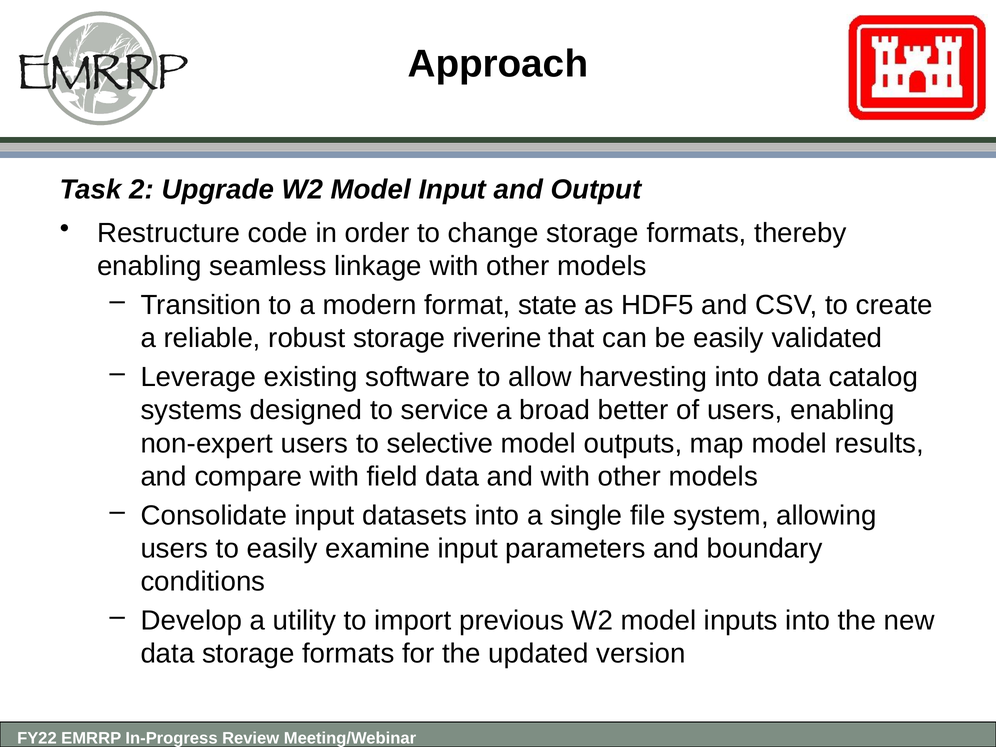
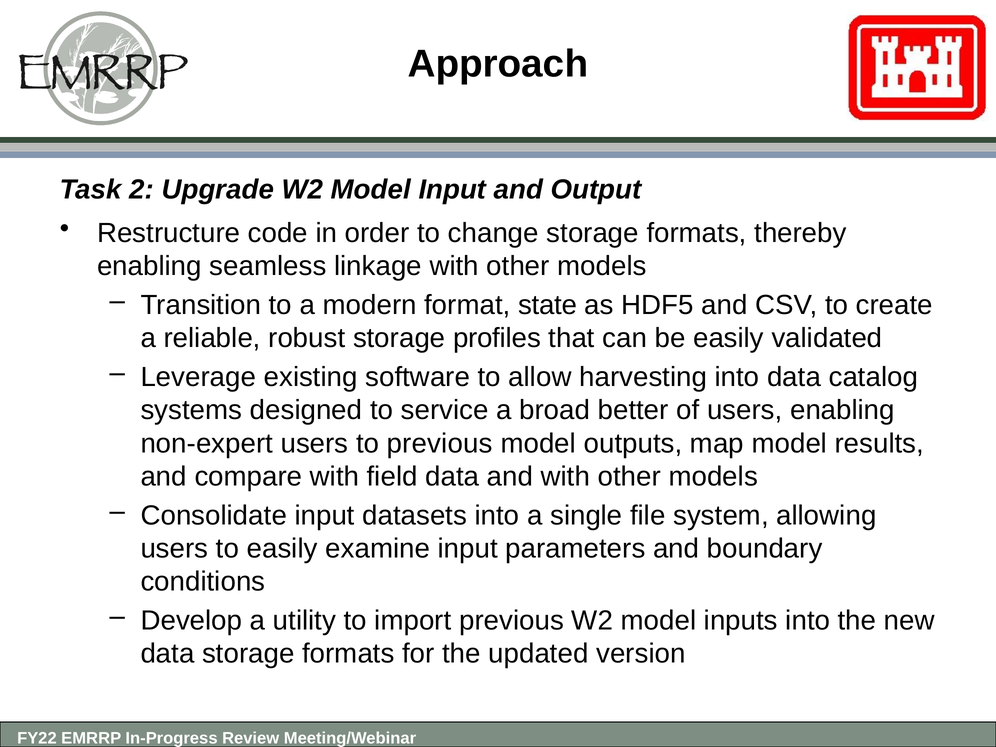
riverine: riverine -> profiles
to selective: selective -> previous
